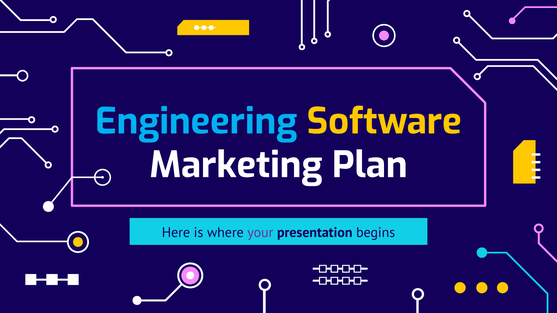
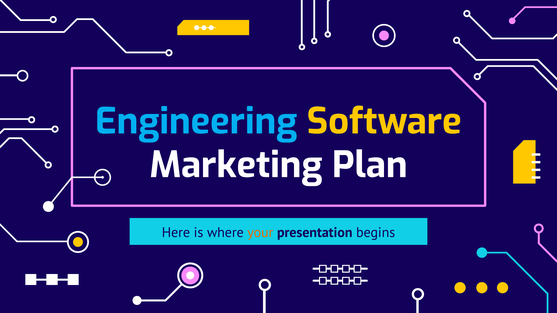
your colour: purple -> orange
